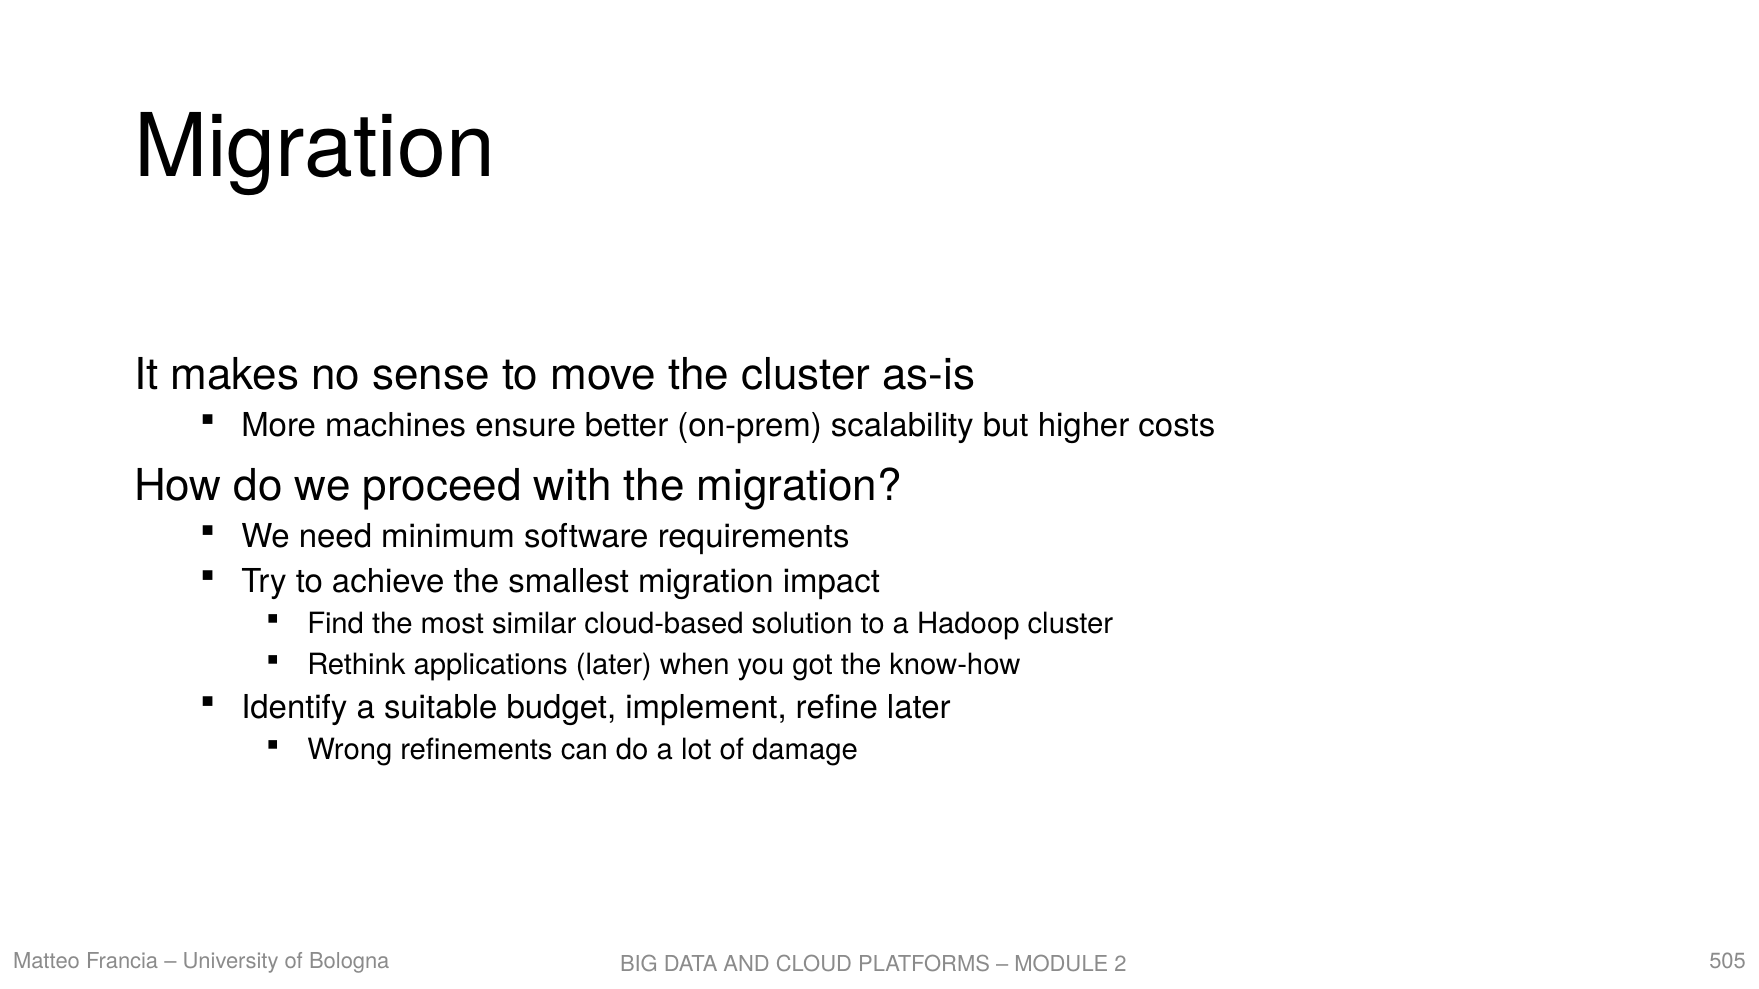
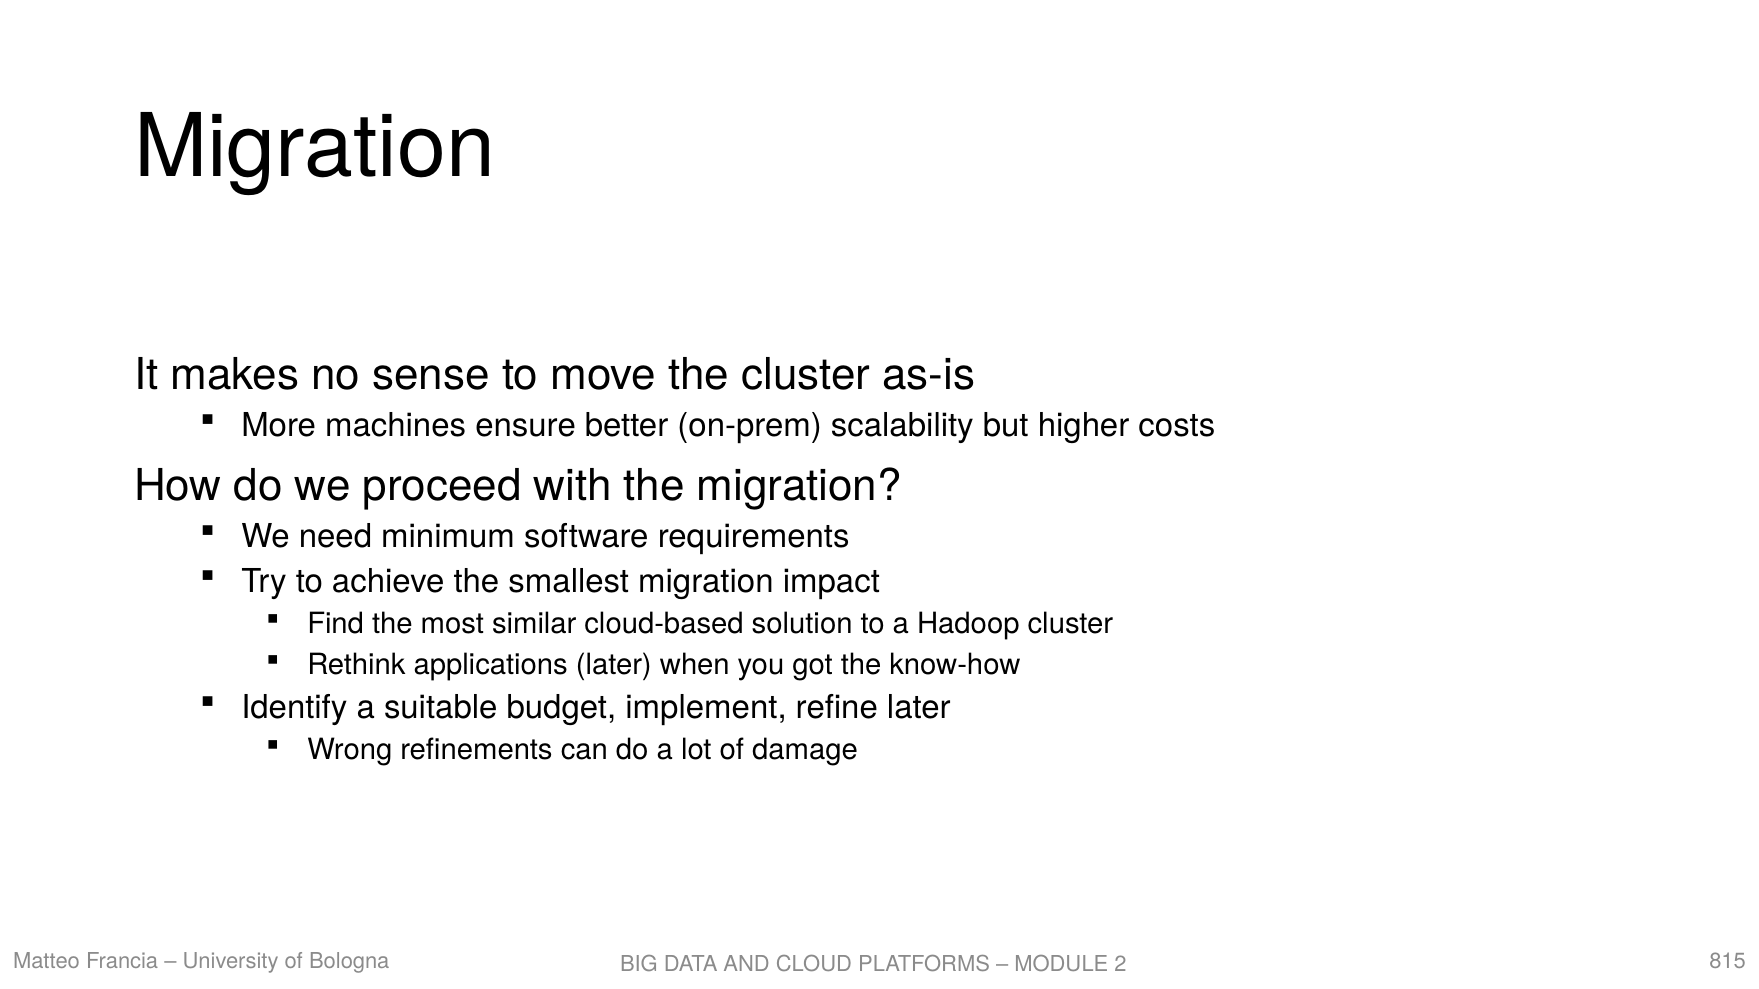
505: 505 -> 815
